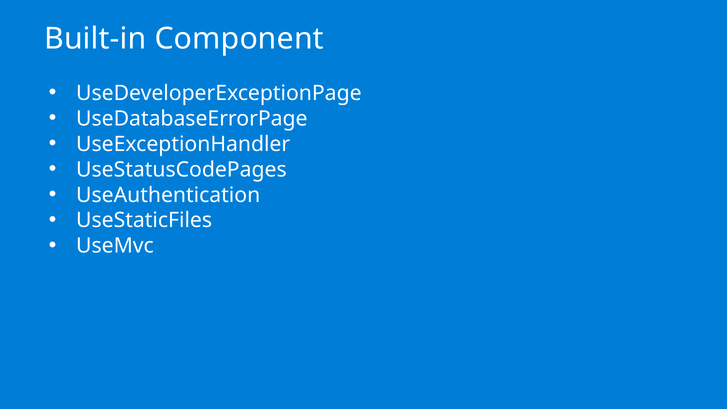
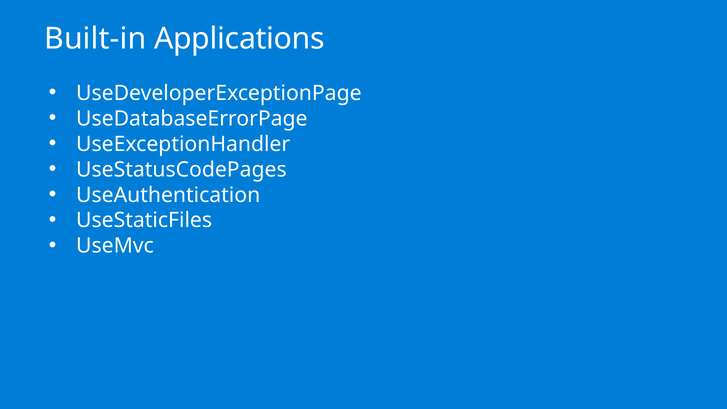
Component: Component -> Applications
